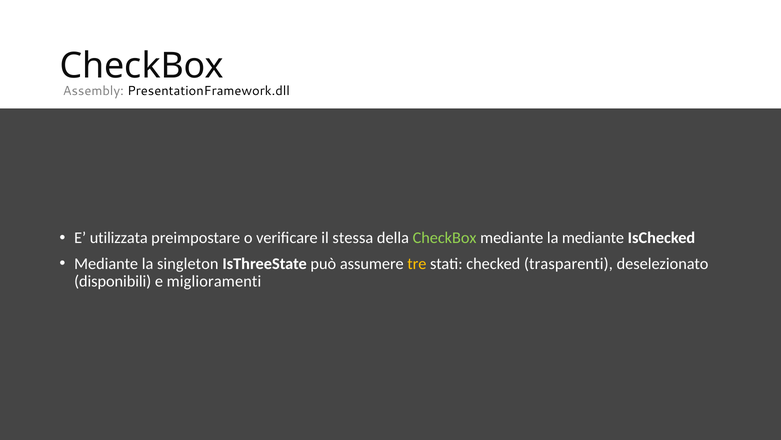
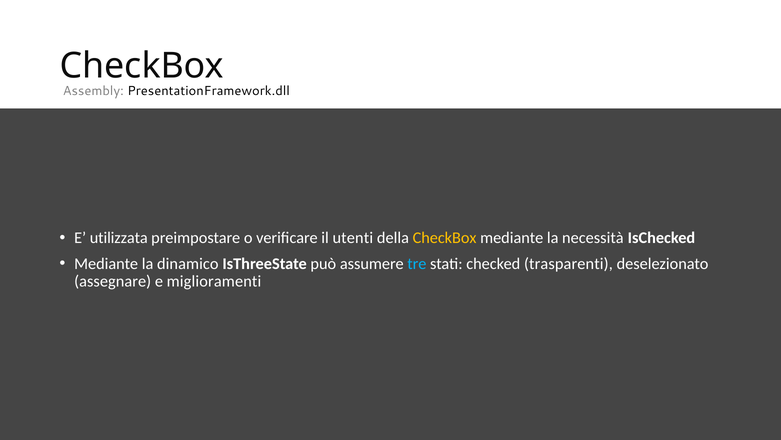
stessa: stessa -> utenti
CheckBox at (445, 238) colour: light green -> yellow
la mediante: mediante -> necessità
singleton: singleton -> dinamico
tre colour: yellow -> light blue
disponibili: disponibili -> assegnare
